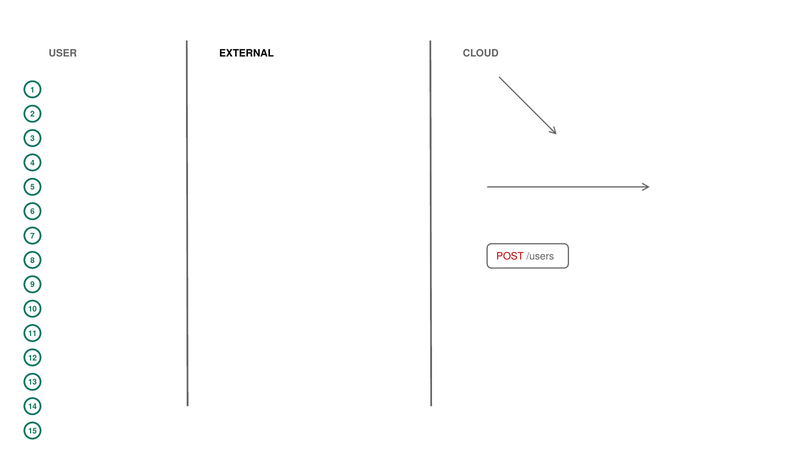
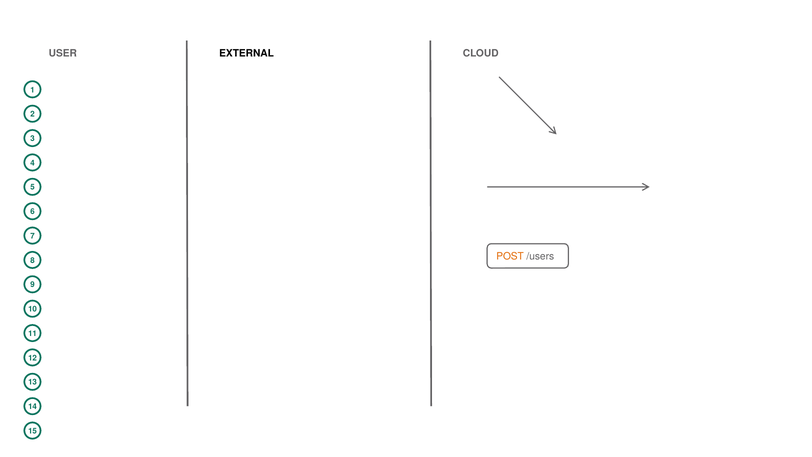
POST colour: red -> orange
